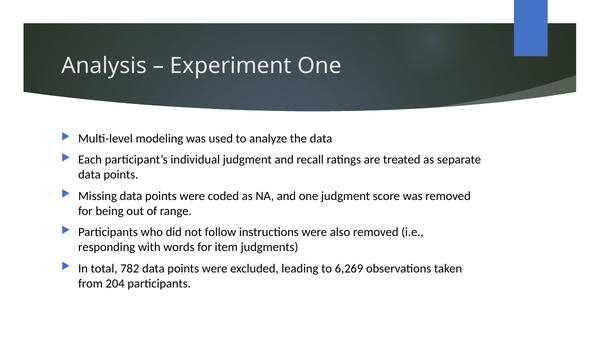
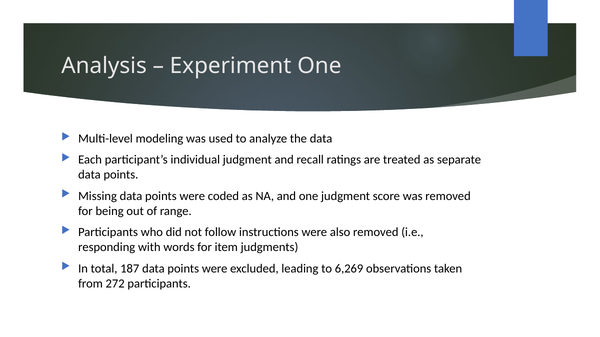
782: 782 -> 187
204: 204 -> 272
